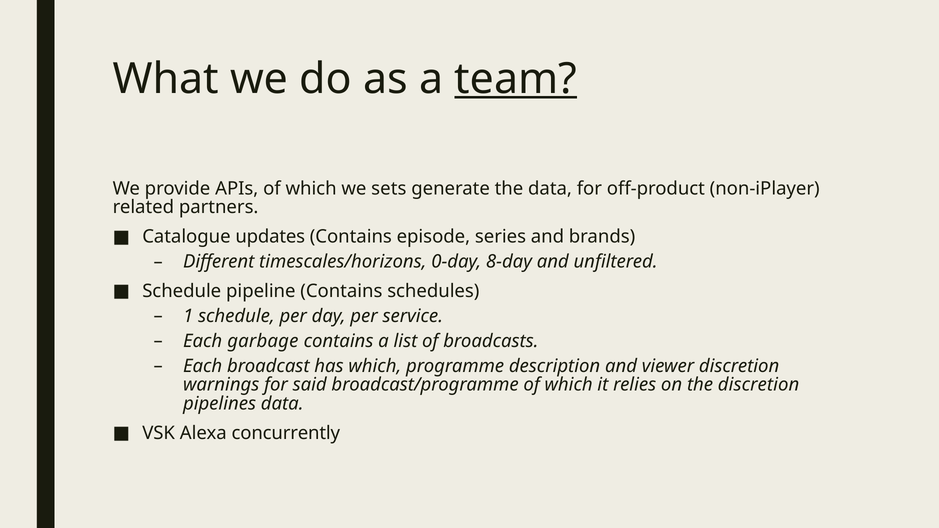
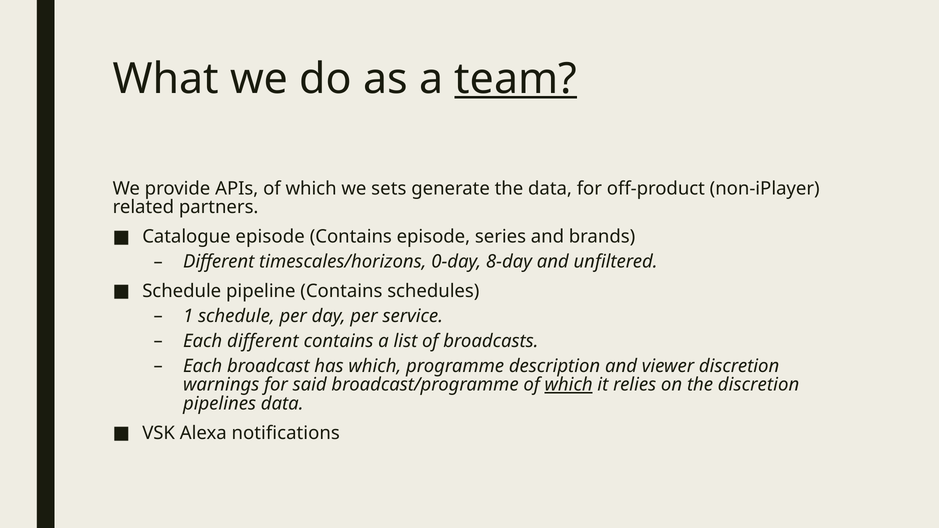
Catalogue updates: updates -> episode
Each garbage: garbage -> different
which at (569, 385) underline: none -> present
concurrently: concurrently -> notifications
